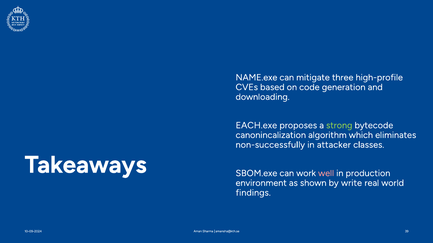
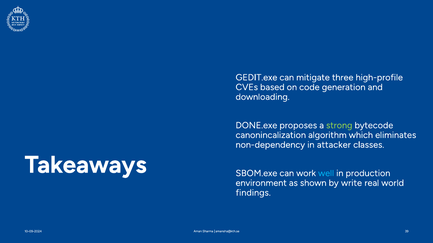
NAME.exe: NAME.exe -> GEDIT.exe
EACH.exe: EACH.exe -> DONE.exe
non-successfully: non-successfully -> non-dependency
well colour: pink -> light blue
